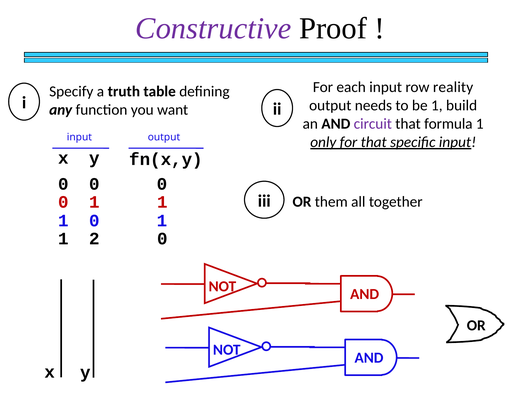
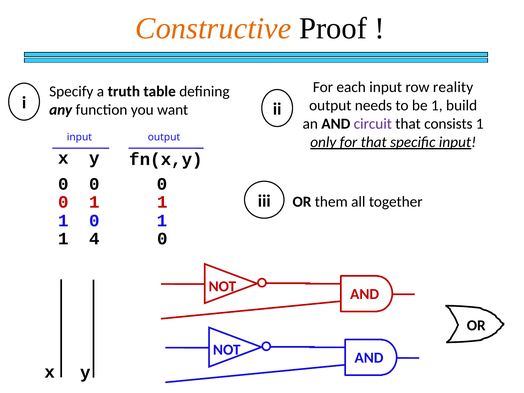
Constructive colour: purple -> orange
formula: formula -> consists
2: 2 -> 4
